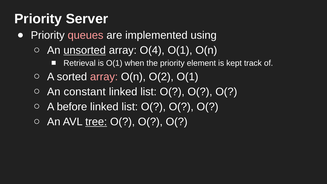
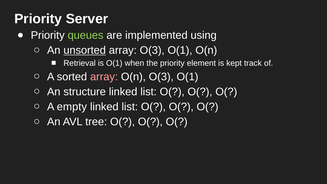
queues colour: pink -> light green
array O(4: O(4 -> O(3
O(n O(2: O(2 -> O(3
constant: constant -> structure
before: before -> empty
tree underline: present -> none
